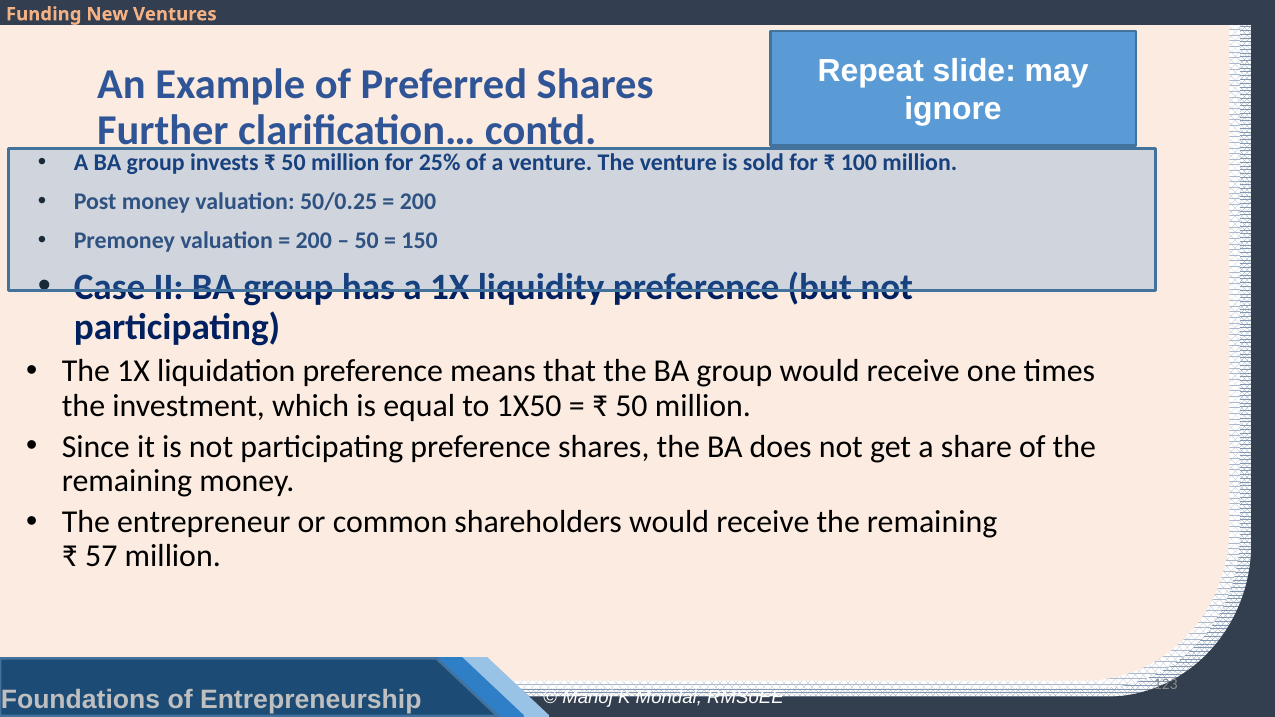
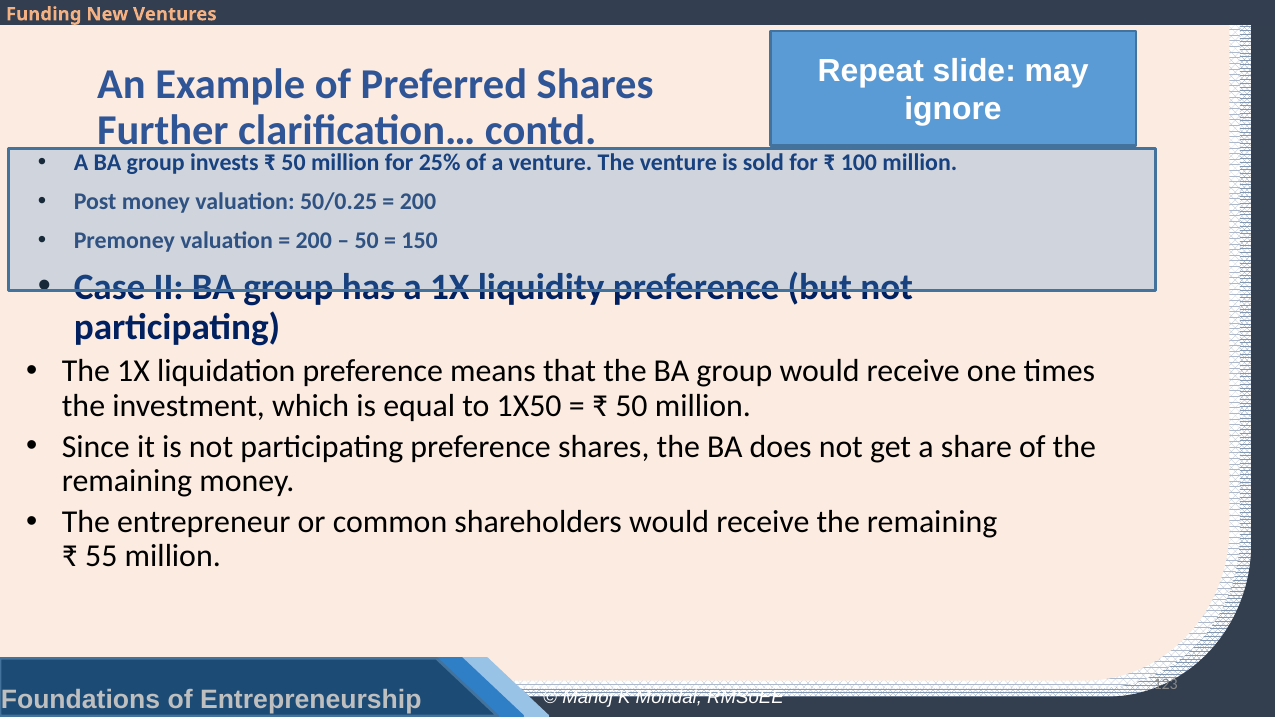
57: 57 -> 55
